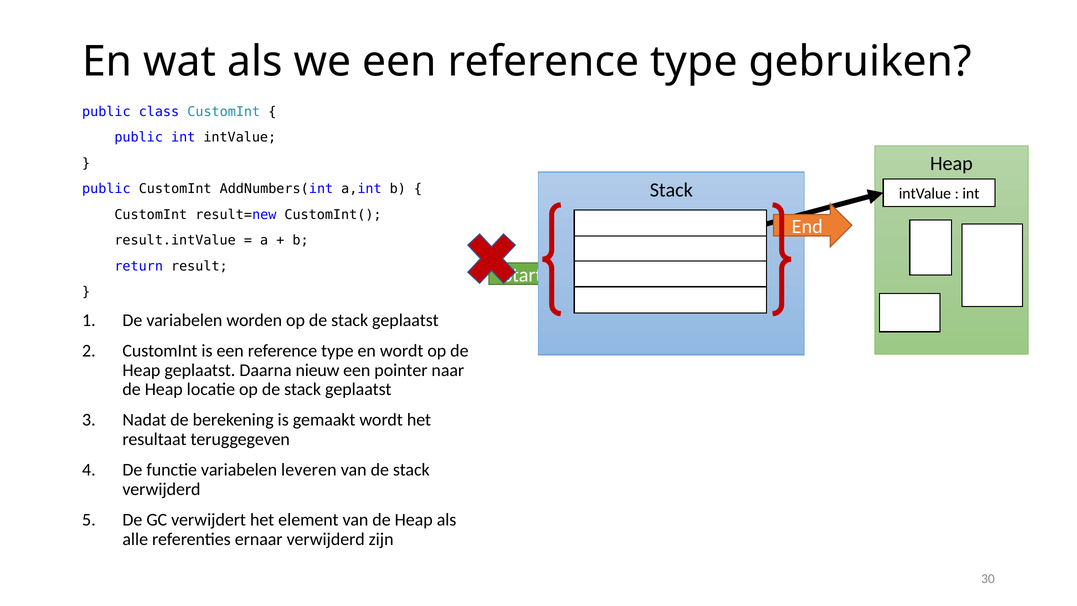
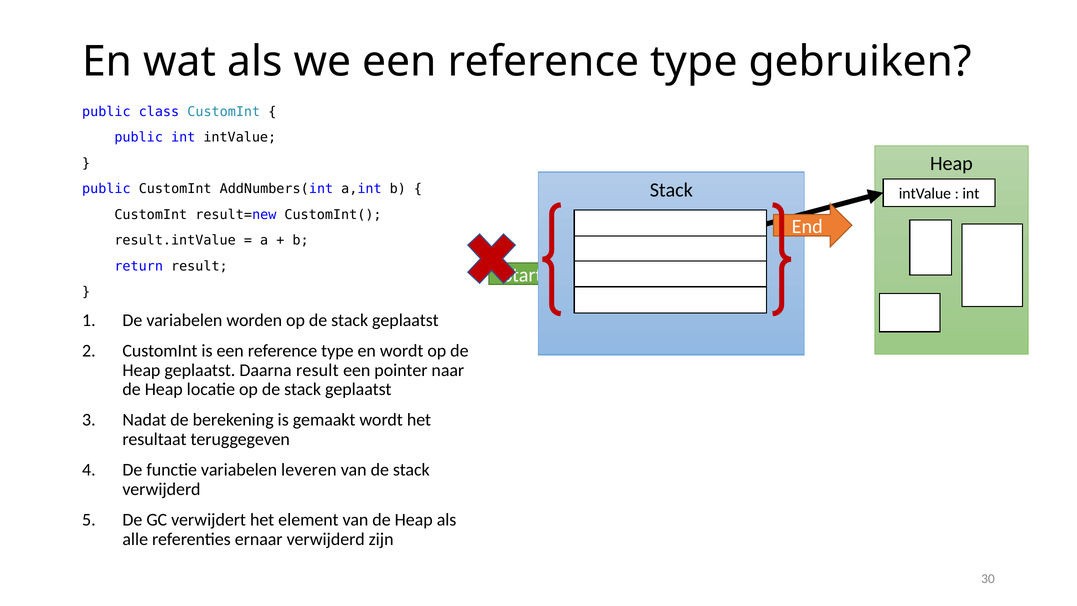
Daarna nieuw: nieuw -> result
